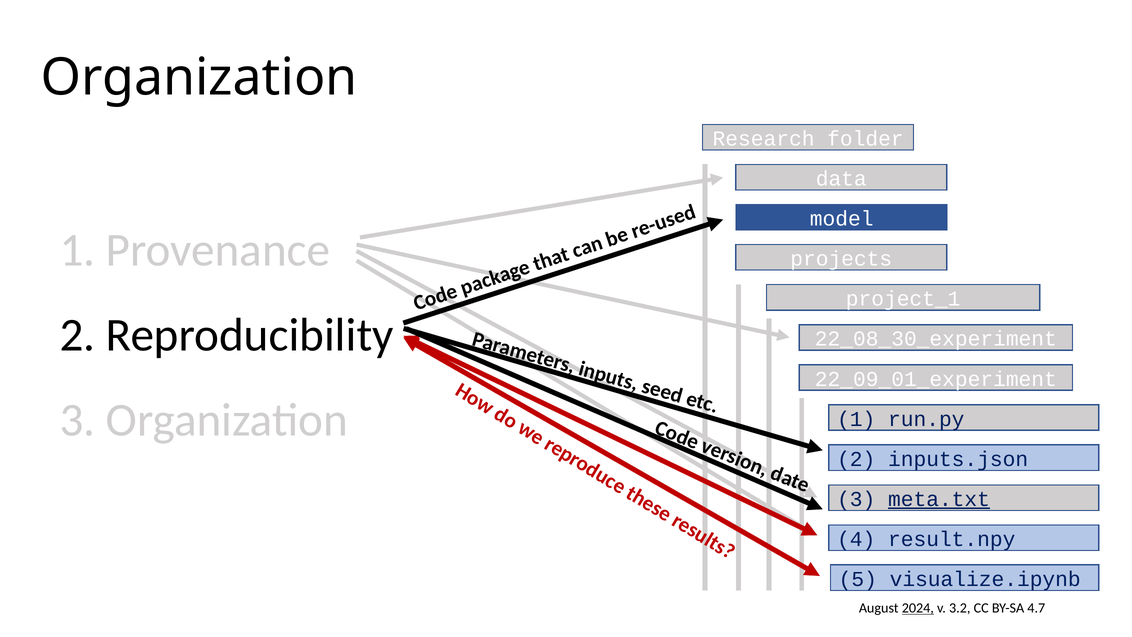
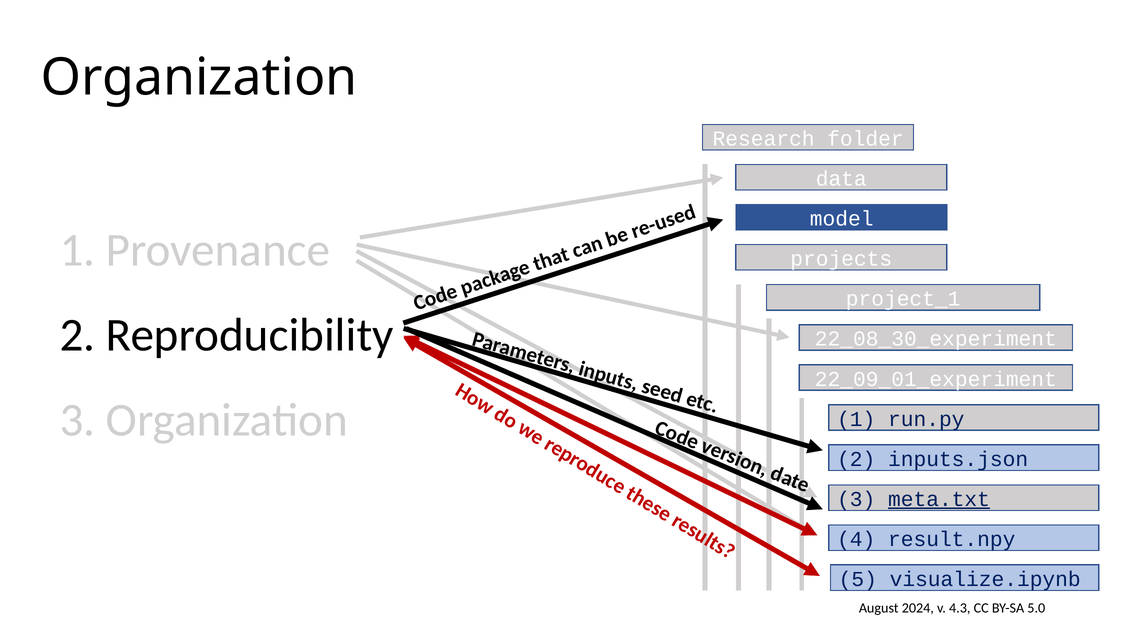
2024 underline: present -> none
3.2: 3.2 -> 4.3
4.7: 4.7 -> 5.0
